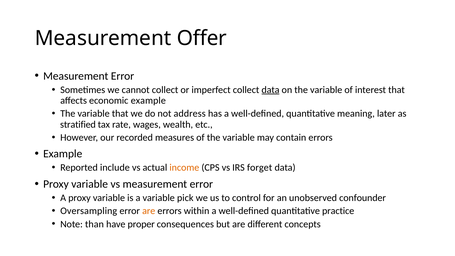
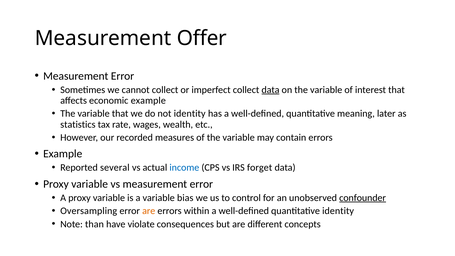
not address: address -> identity
stratified: stratified -> statistics
include: include -> several
income colour: orange -> blue
pick: pick -> bias
confounder underline: none -> present
quantitative practice: practice -> identity
proper: proper -> violate
